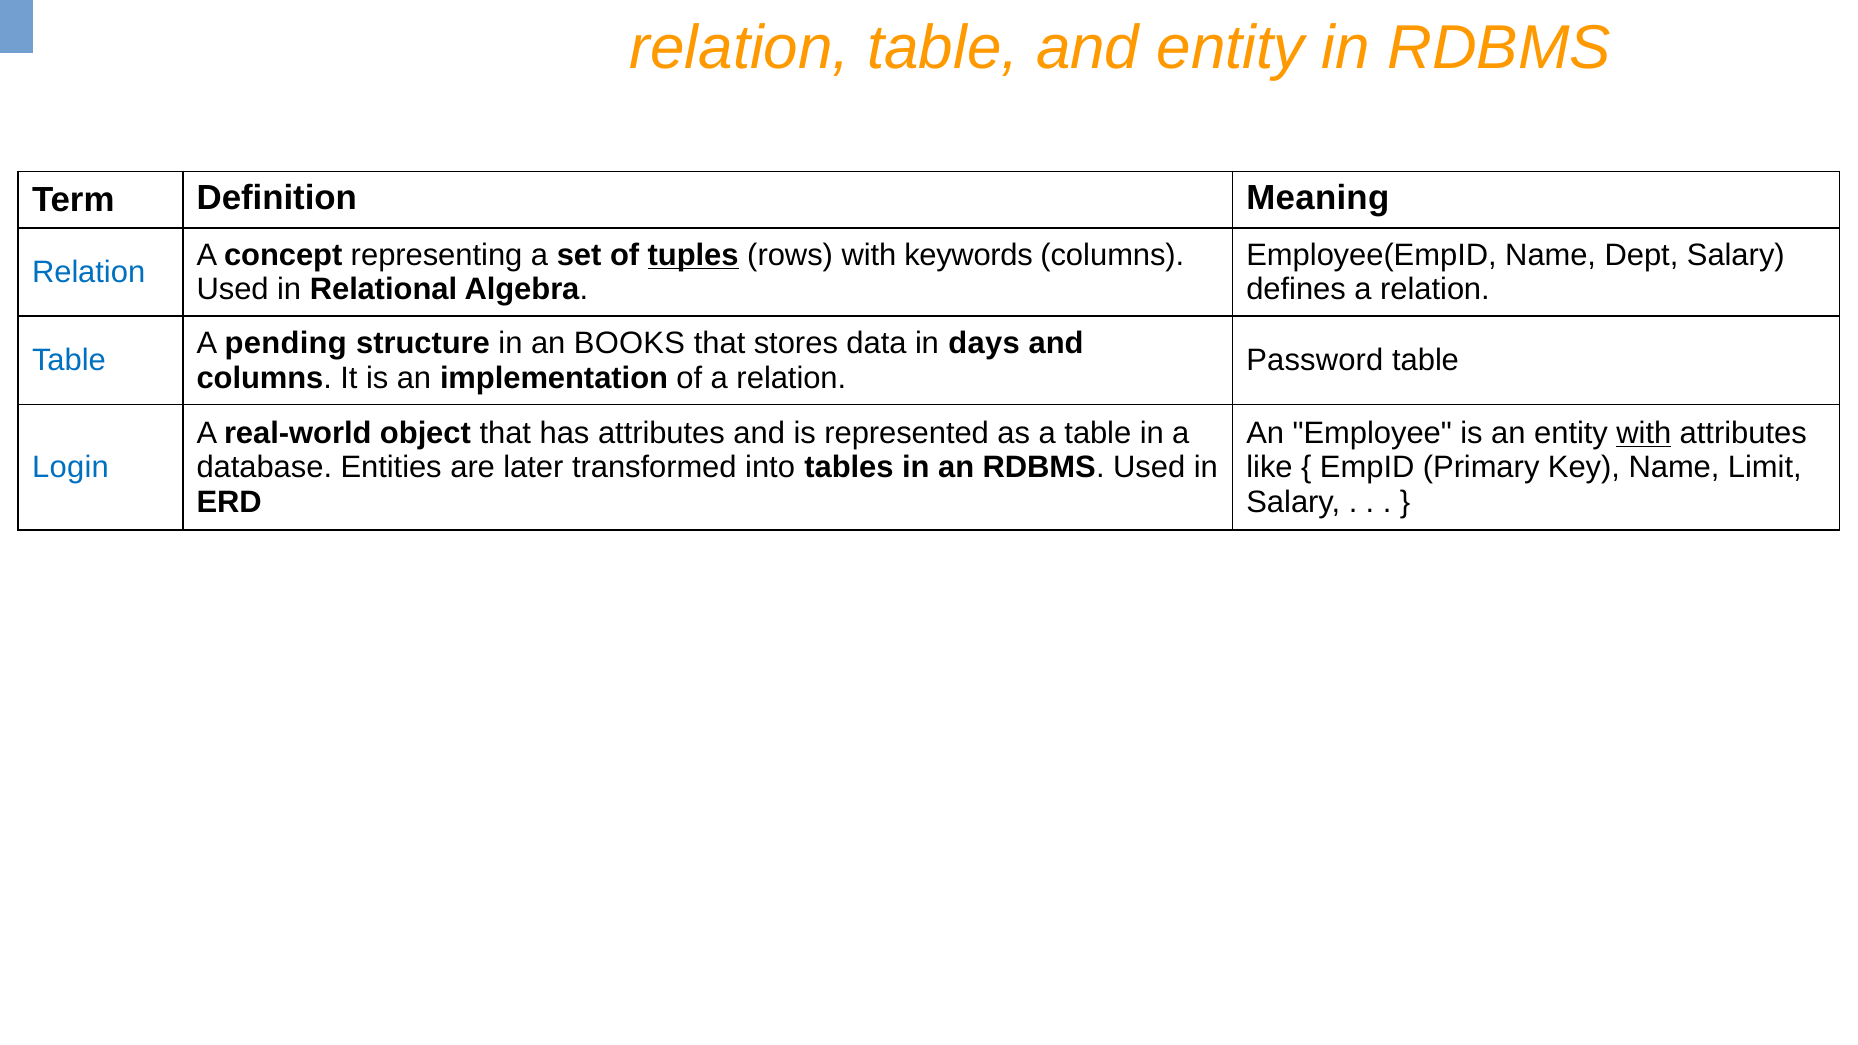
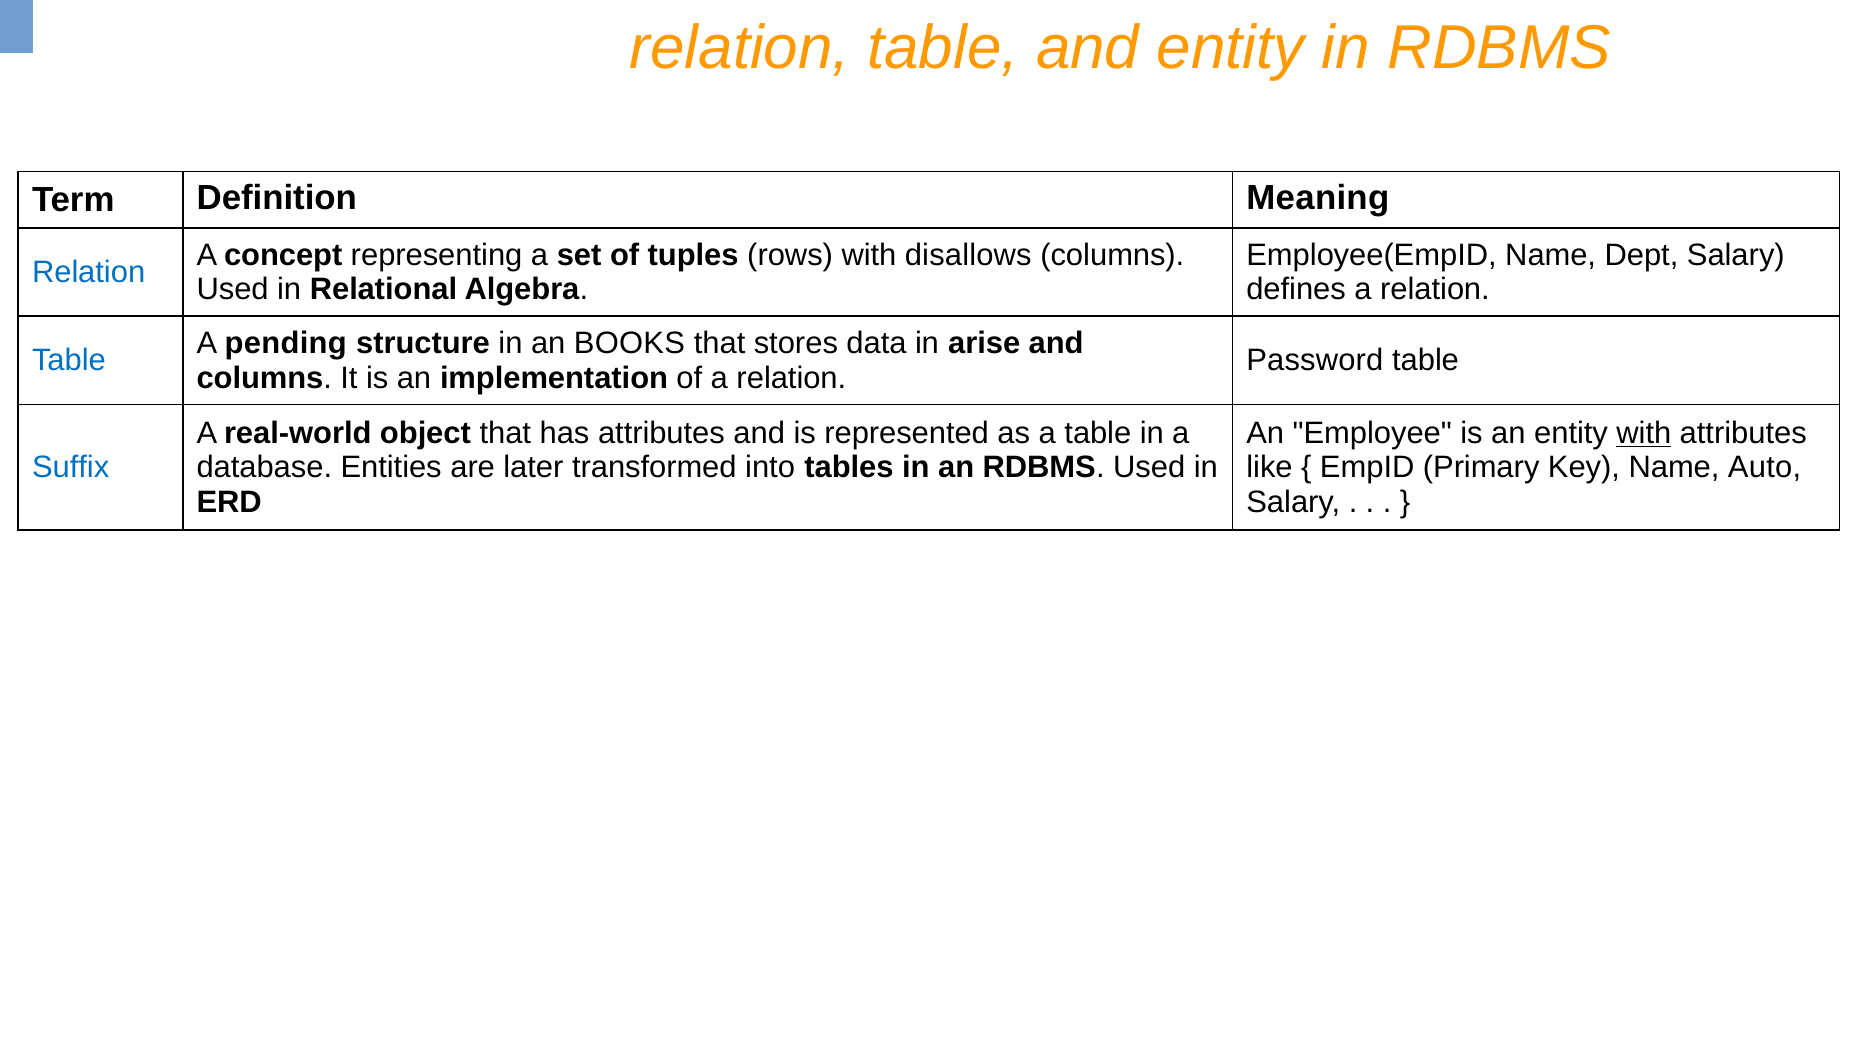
tuples underline: present -> none
keywords: keywords -> disallows
days: days -> arise
Login: Login -> Suffix
Limit: Limit -> Auto
